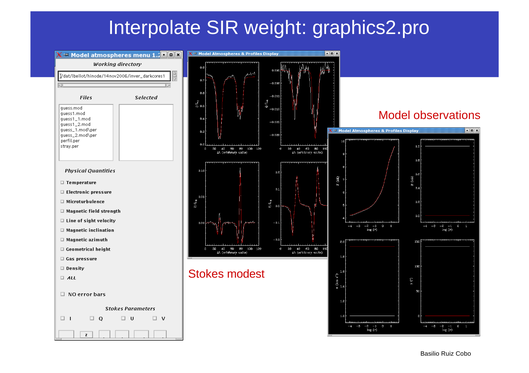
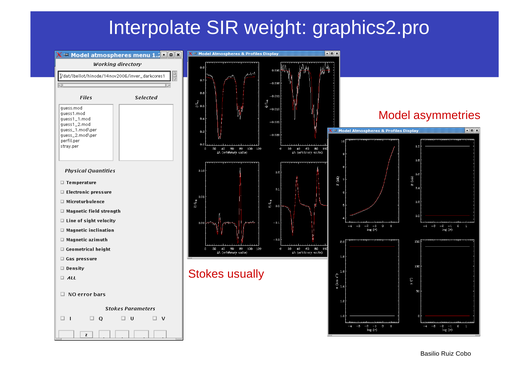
observations: observations -> asymmetries
modest: modest -> usually
